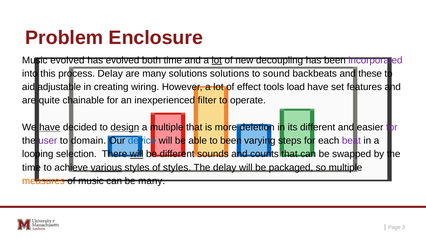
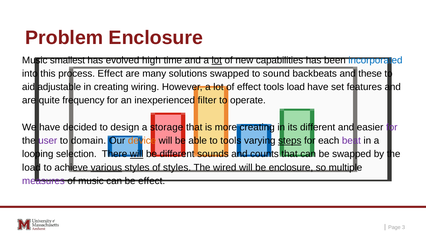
Music evolved: evolved -> smallest
both: both -> high
decoupling: decoupling -> capabilities
incorporated colour: purple -> blue
process Delay: Delay -> Effect
solutions solutions: solutions -> swapped
chainable: chainable -> frequency
have at (50, 128) underline: present -> none
design underline: present -> none
a multiple: multiple -> storage
more deletion: deletion -> creating
device colour: blue -> orange
to been: been -> tools
steps underline: none -> present
time at (31, 168): time -> load
The delay: delay -> wired
be packaged: packaged -> enclosure
measures colour: orange -> purple
be many: many -> effect
